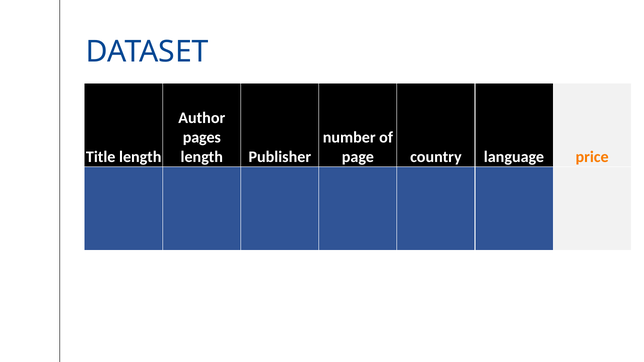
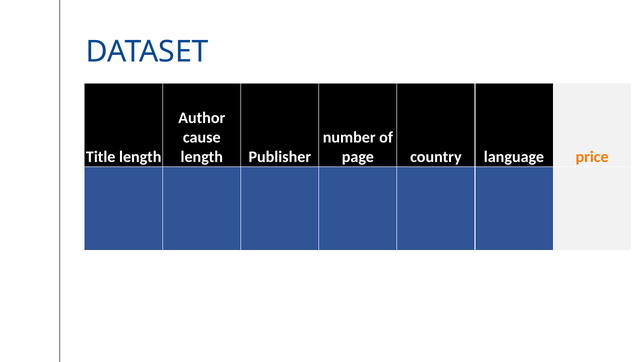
pages: pages -> cause
